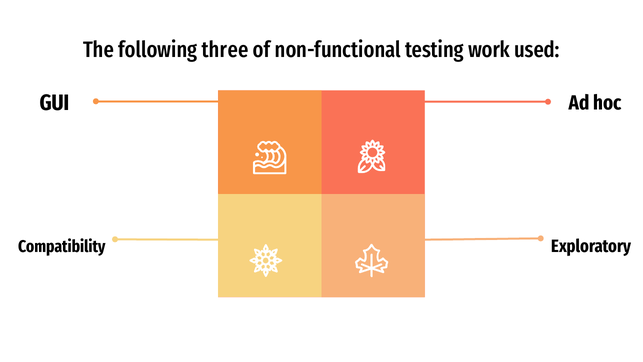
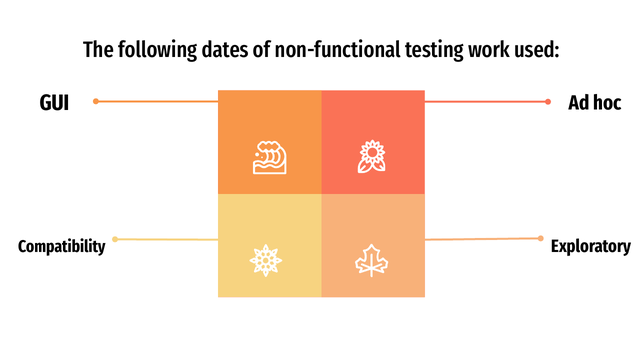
three: three -> dates
